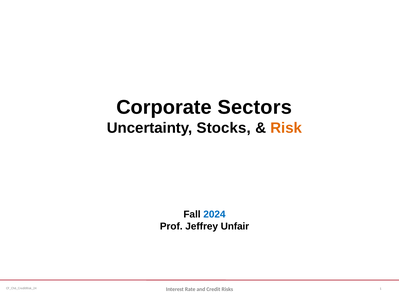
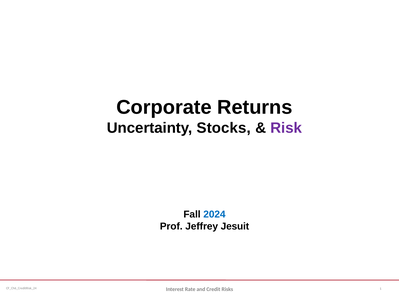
Sectors: Sectors -> Returns
Risk colour: orange -> purple
Unfair: Unfair -> Jesuit
